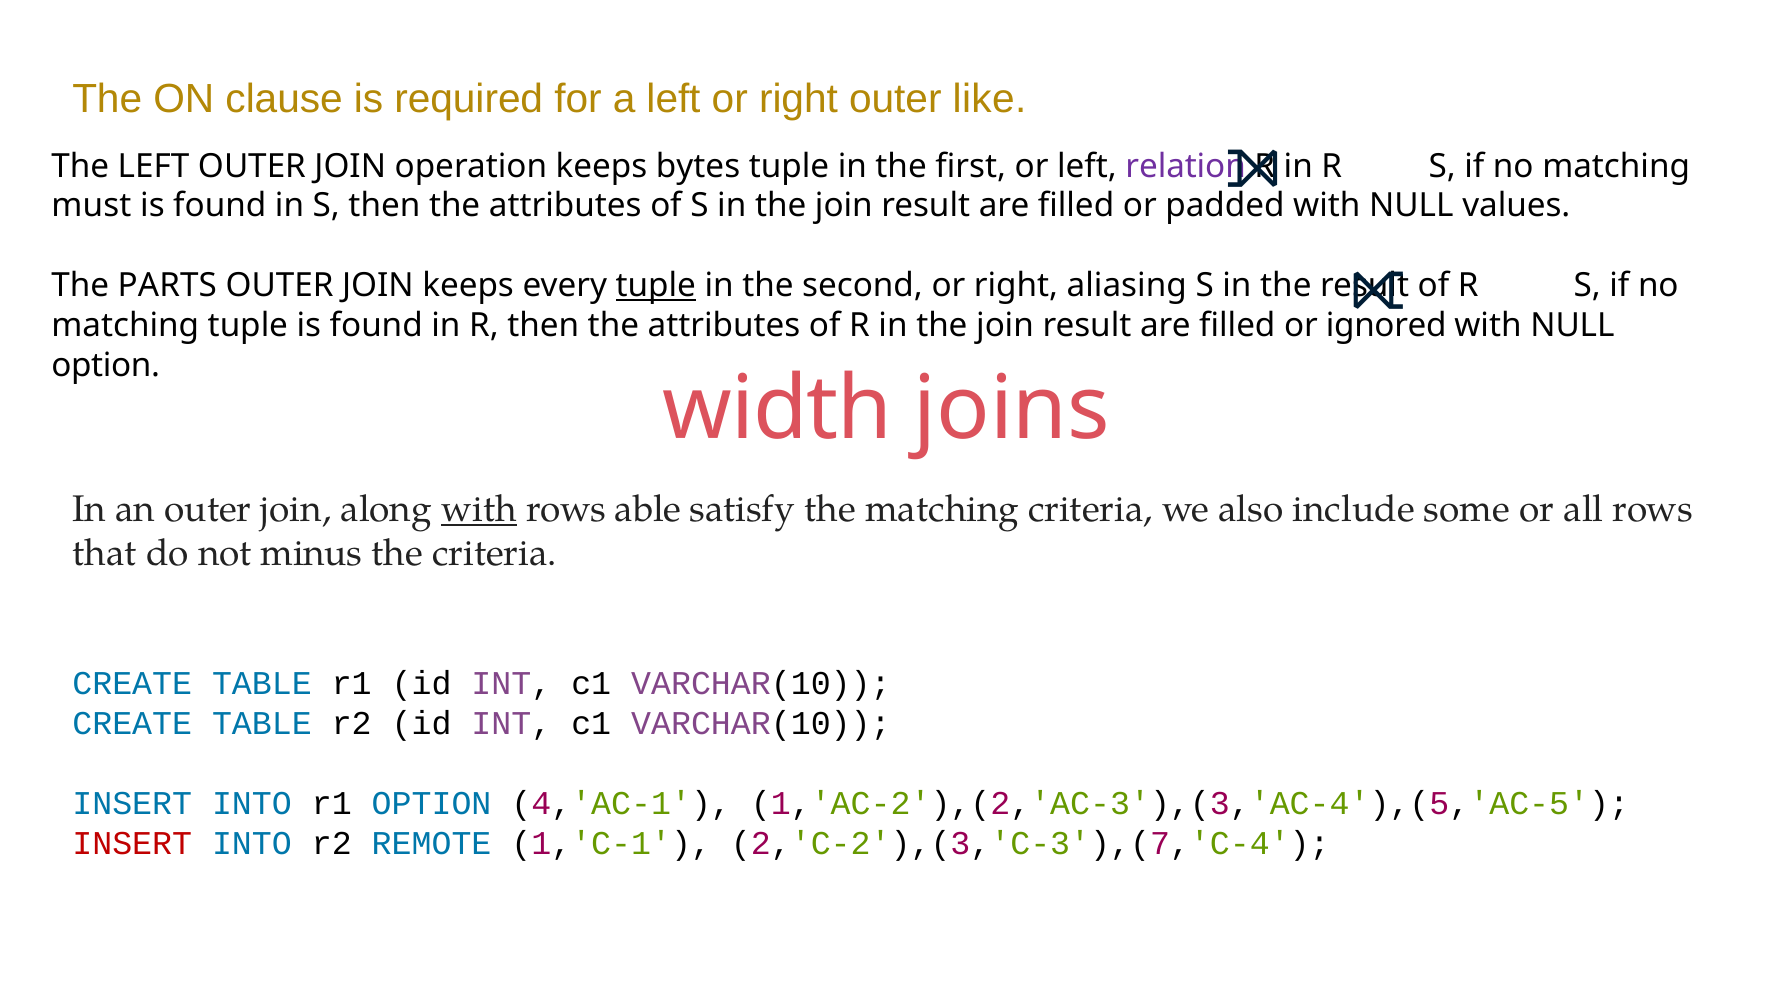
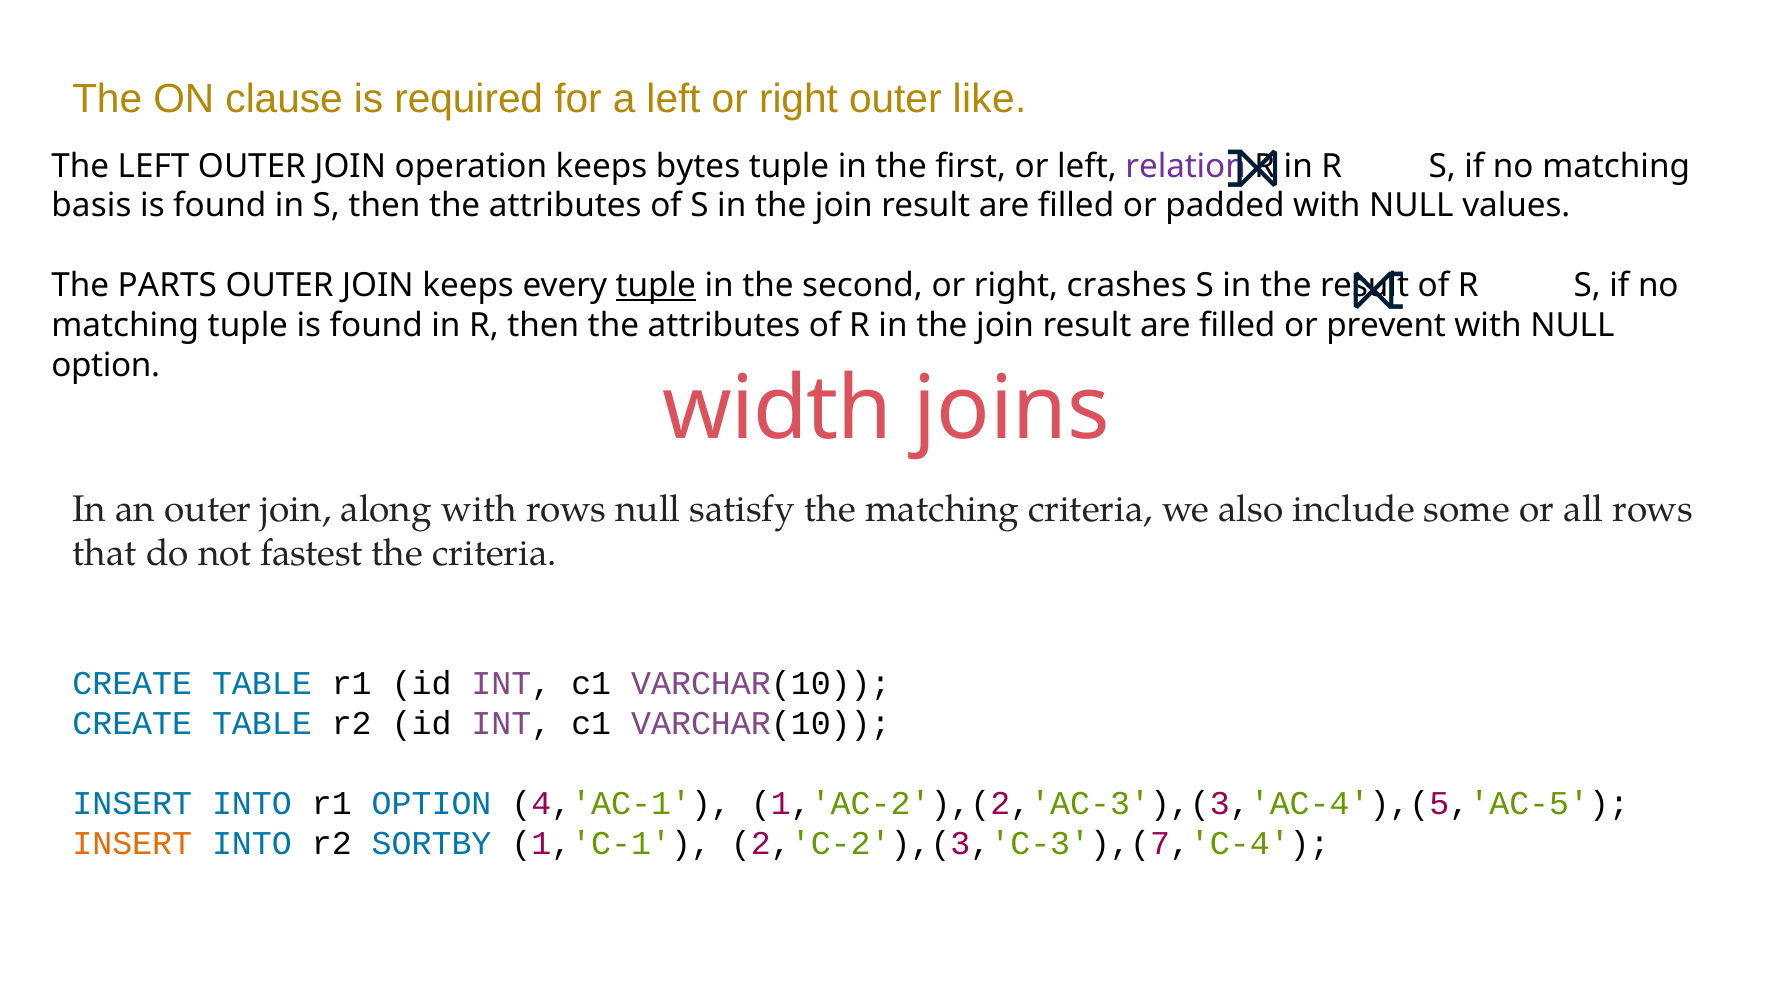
must: must -> basis
aliasing: aliasing -> crashes
ignored: ignored -> prevent
with at (479, 509) underline: present -> none
rows able: able -> null
minus: minus -> fastest
INSERT at (132, 843) colour: red -> orange
REMOTE: REMOTE -> SORTBY
